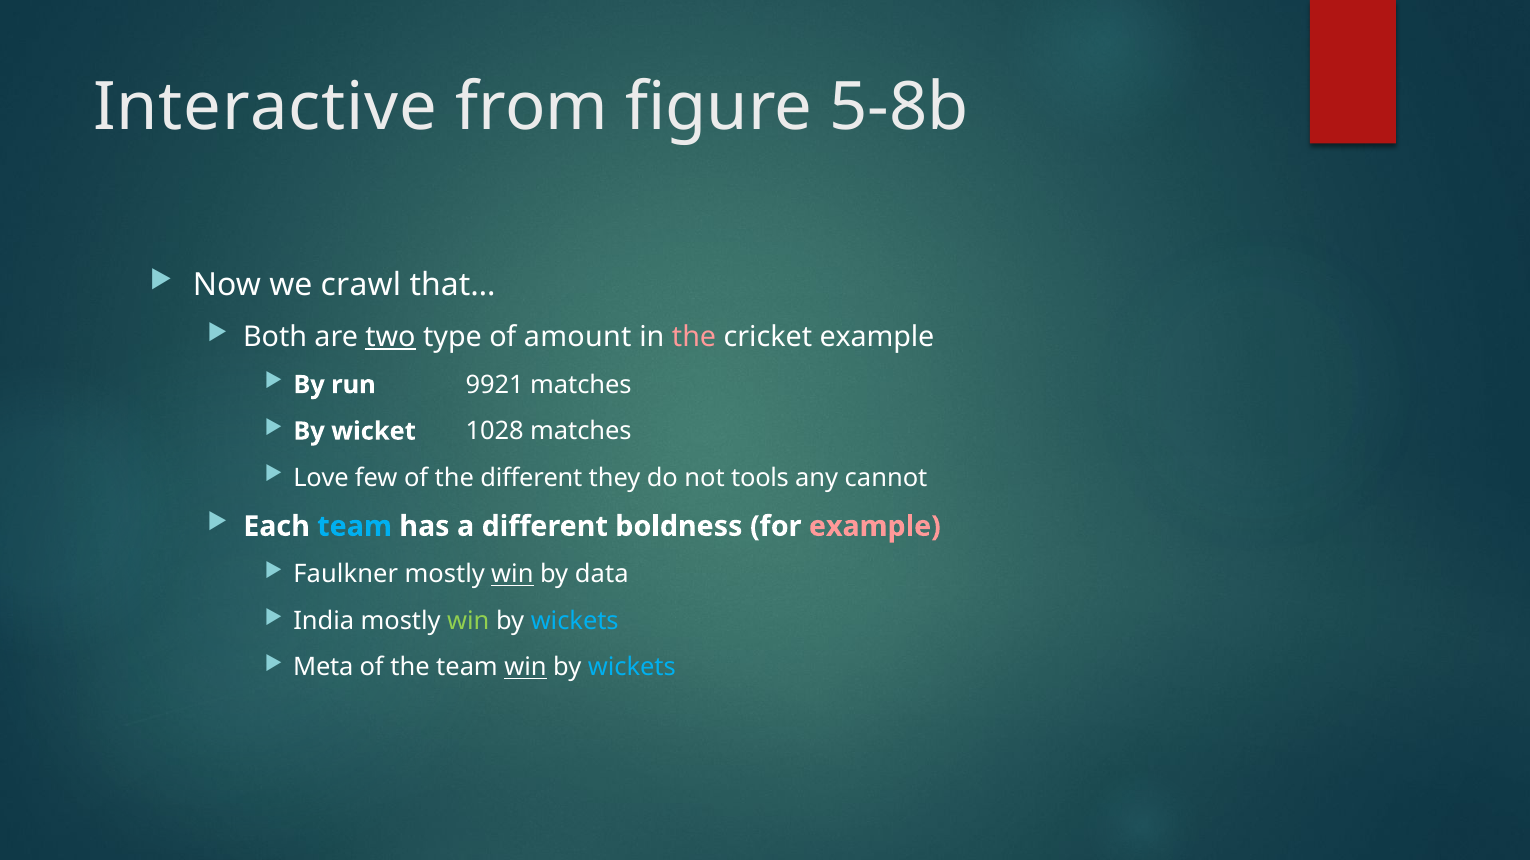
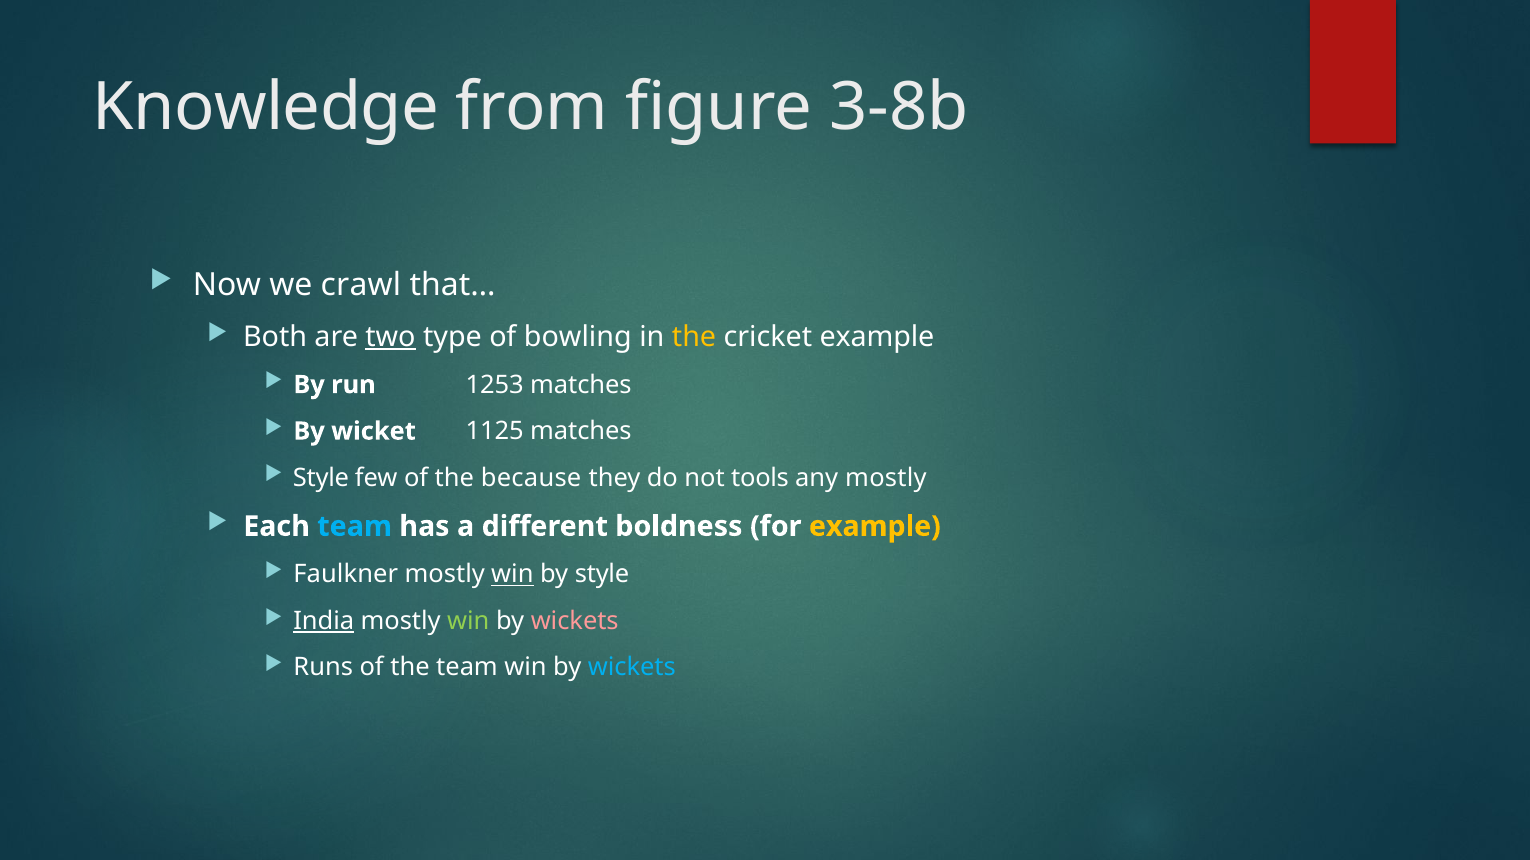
Interactive: Interactive -> Knowledge
5-8b: 5-8b -> 3-8b
amount: amount -> bowling
the at (694, 337) colour: pink -> yellow
9921: 9921 -> 1253
1028: 1028 -> 1125
Love at (321, 478): Love -> Style
the different: different -> because
any cannot: cannot -> mostly
example at (875, 527) colour: pink -> yellow
by data: data -> style
India underline: none -> present
wickets at (575, 621) colour: light blue -> pink
Meta: Meta -> Runs
win at (525, 668) underline: present -> none
